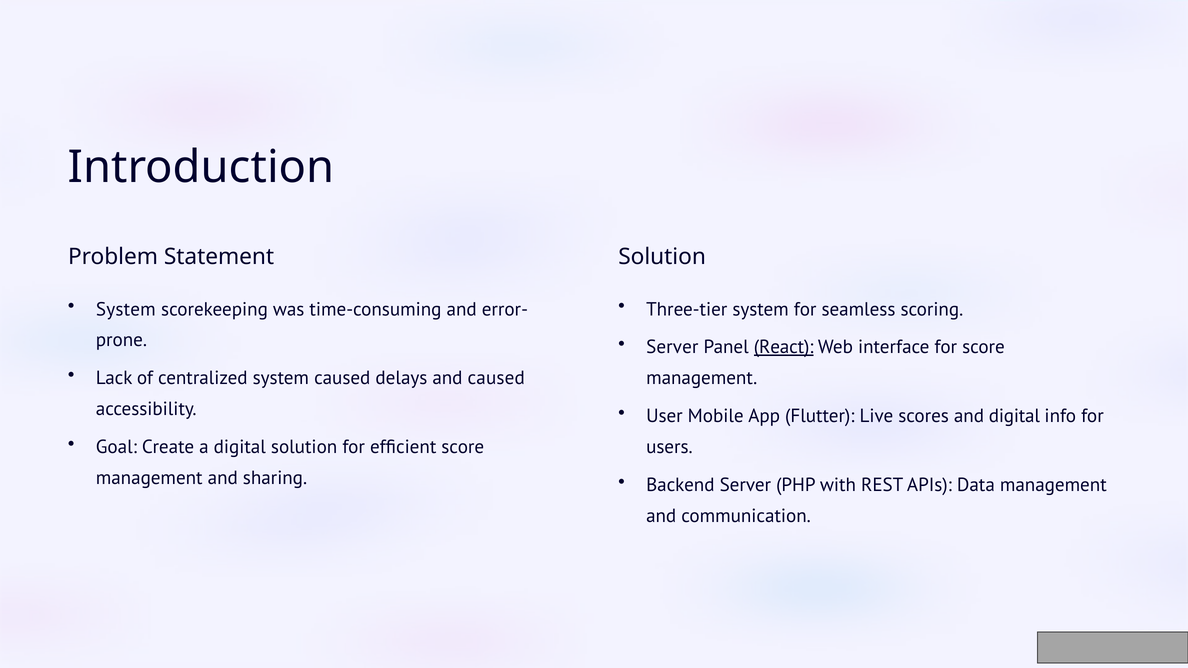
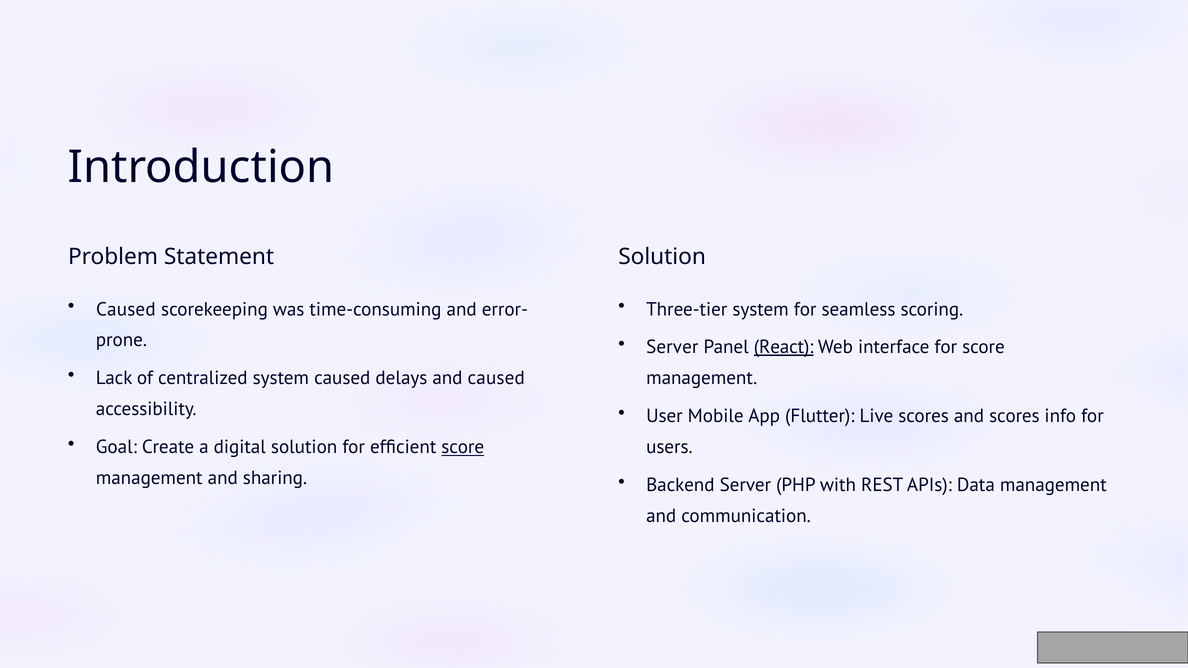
System at (126, 309): System -> Caused
and digital: digital -> scores
score at (463, 447) underline: none -> present
